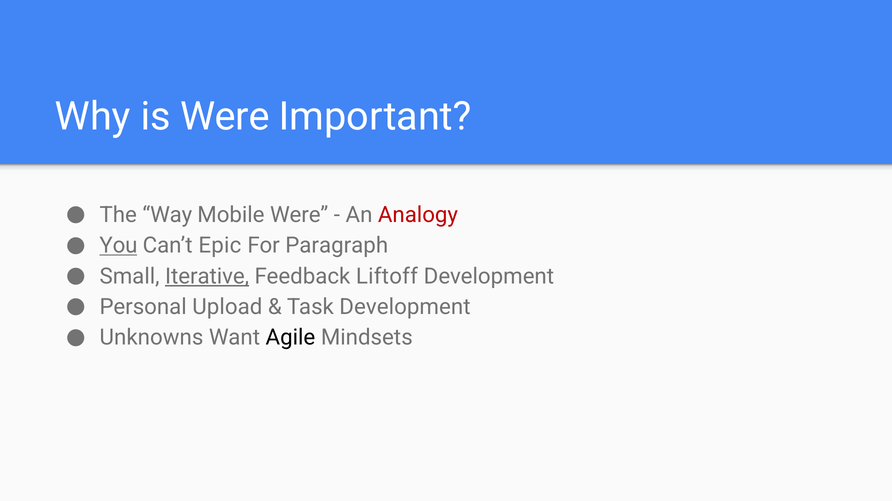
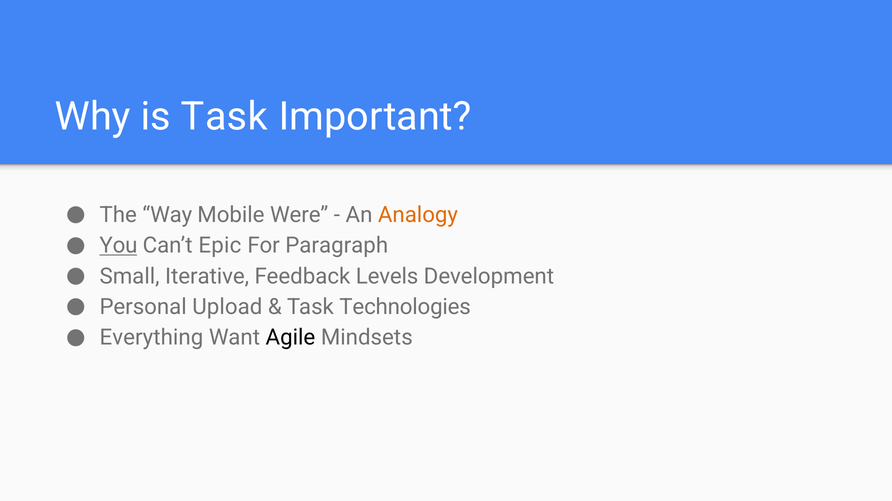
is Were: Were -> Task
Analogy colour: red -> orange
Iterative underline: present -> none
Liftoff: Liftoff -> Levels
Task Development: Development -> Technologies
Unknowns: Unknowns -> Everything
